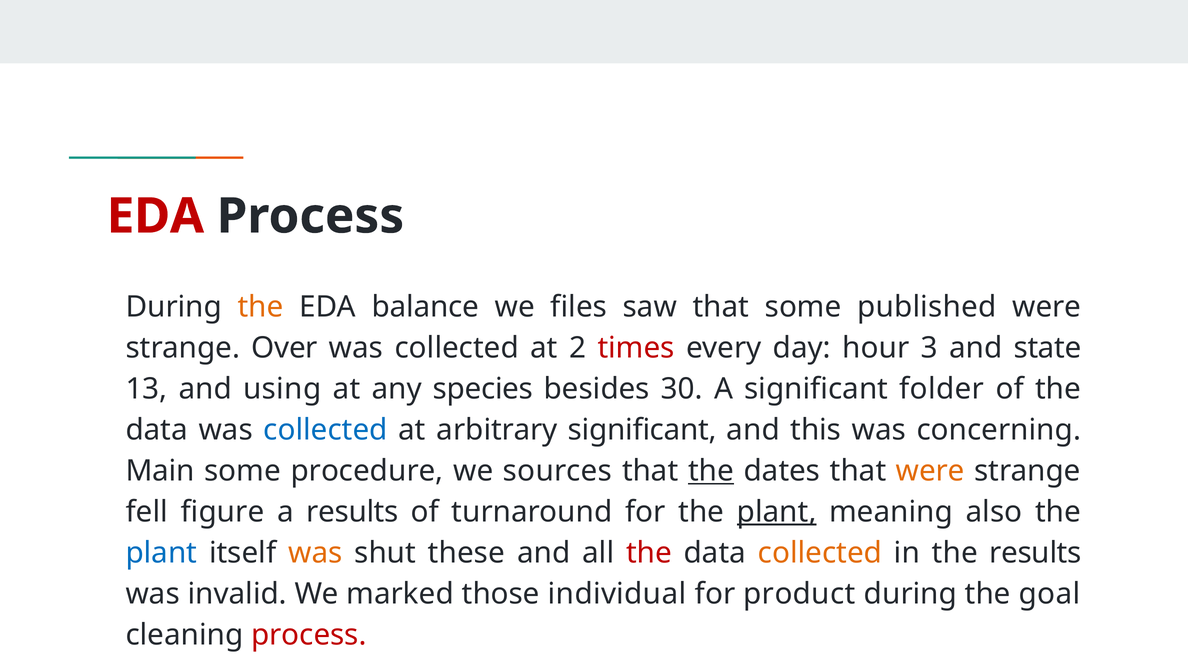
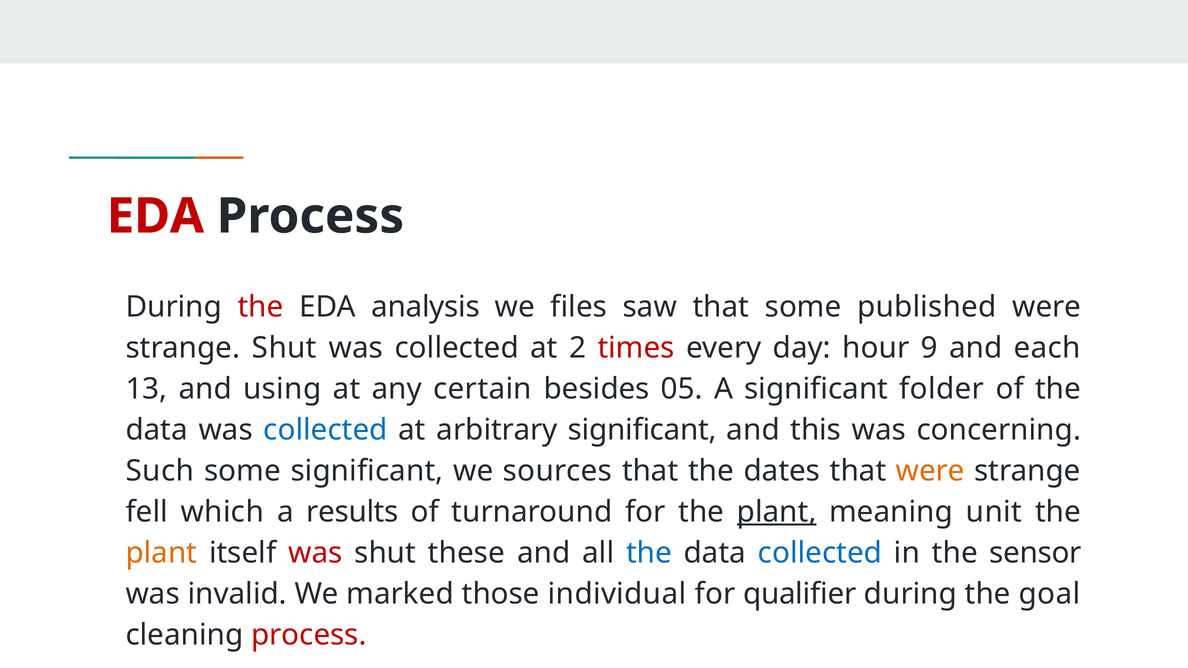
the at (261, 307) colour: orange -> red
balance: balance -> analysis
strange Over: Over -> Shut
3: 3 -> 9
state: state -> each
species: species -> certain
30: 30 -> 05
Main: Main -> Such
some procedure: procedure -> significant
the at (711, 471) underline: present -> none
figure: figure -> which
also: also -> unit
plant at (161, 553) colour: blue -> orange
was at (315, 553) colour: orange -> red
the at (649, 553) colour: red -> blue
collected at (820, 553) colour: orange -> blue
the results: results -> sensor
product: product -> qualifier
